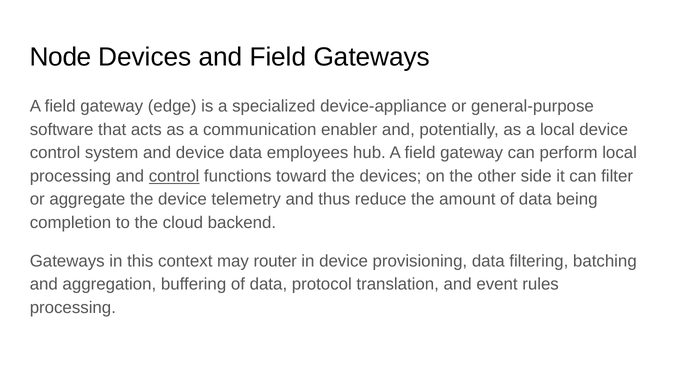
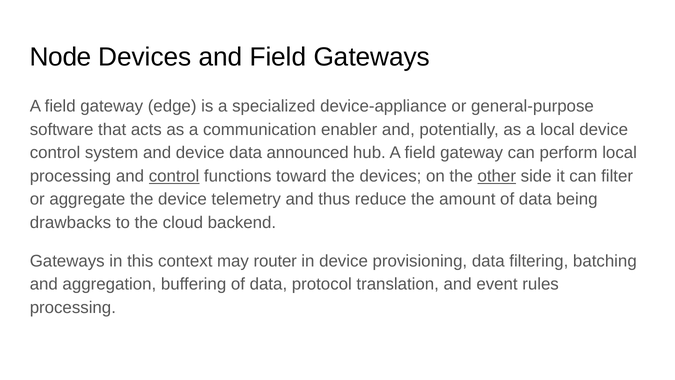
employees: employees -> announced
other underline: none -> present
completion: completion -> drawbacks
